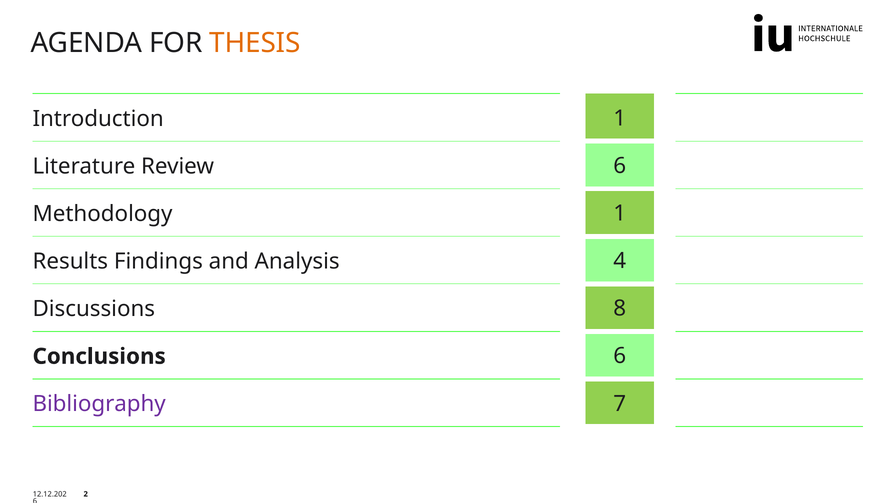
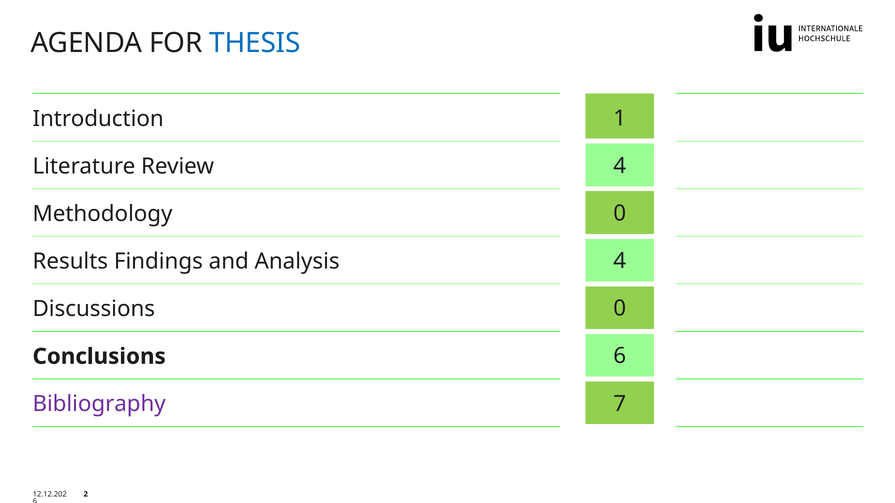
THESIS colour: orange -> blue
Review 6: 6 -> 4
Methodology 1: 1 -> 0
Discussions 8: 8 -> 0
